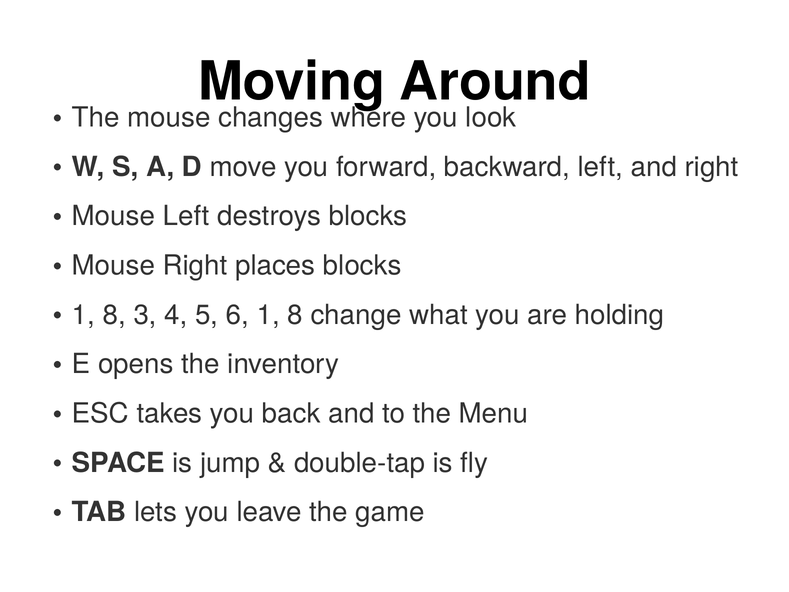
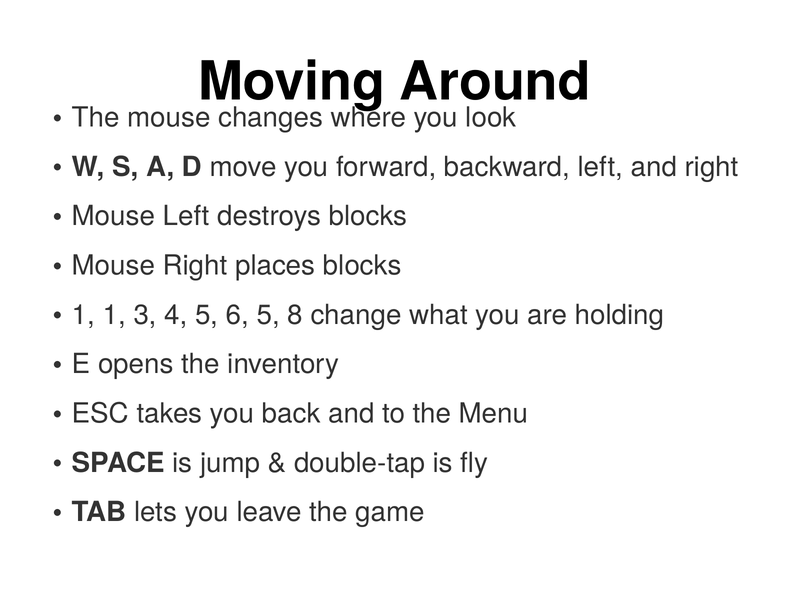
8 at (114, 315): 8 -> 1
6 1: 1 -> 5
